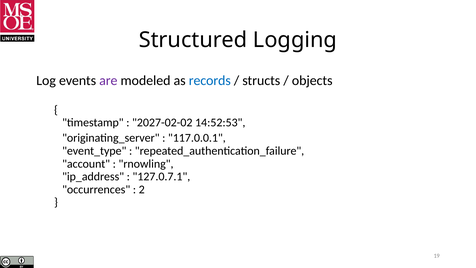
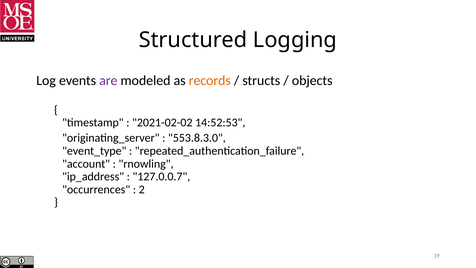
records colour: blue -> orange
2027-02-02: 2027-02-02 -> 2021-02-02
117.0.0.1: 117.0.0.1 -> 553.8.3.0
127.0.7.1: 127.0.7.1 -> 127.0.0.7
